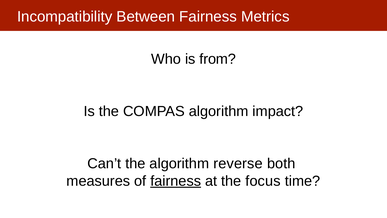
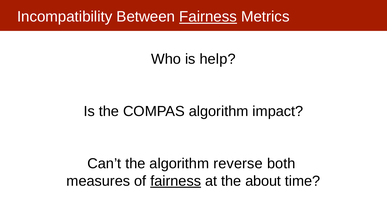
Fairness at (208, 17) underline: none -> present
from: from -> help
focus: focus -> about
